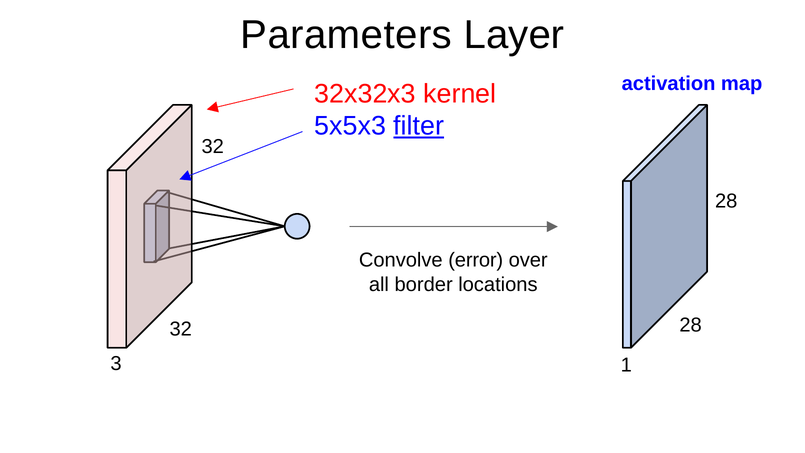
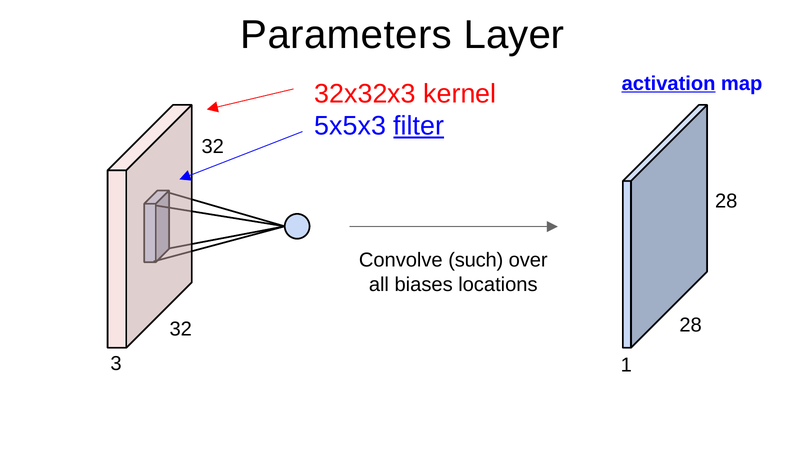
activation underline: none -> present
error: error -> such
border: border -> biases
